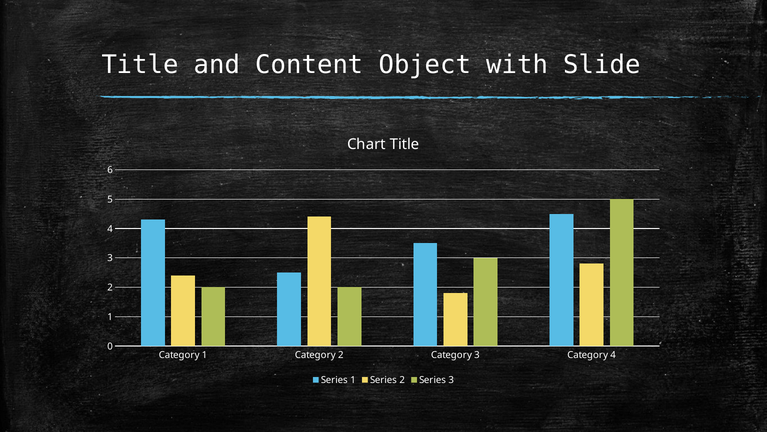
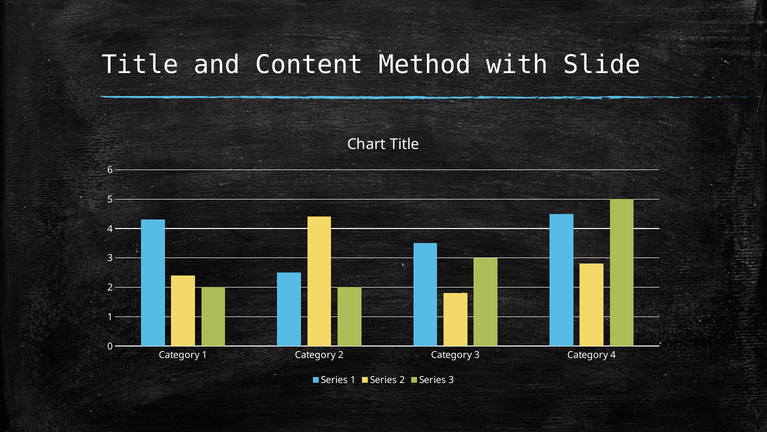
Object: Object -> Method
